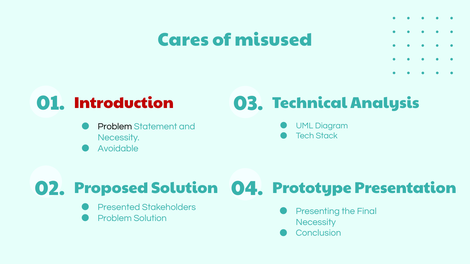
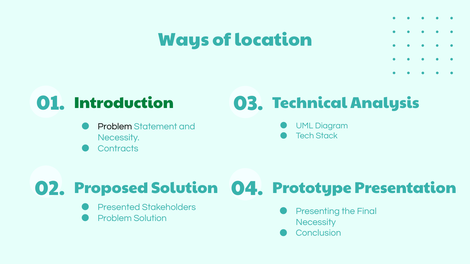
Cares: Cares -> Ways
misused: misused -> location
Introduction colour: red -> green
Avoidable: Avoidable -> Contracts
